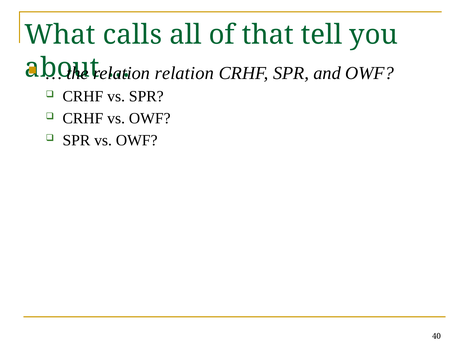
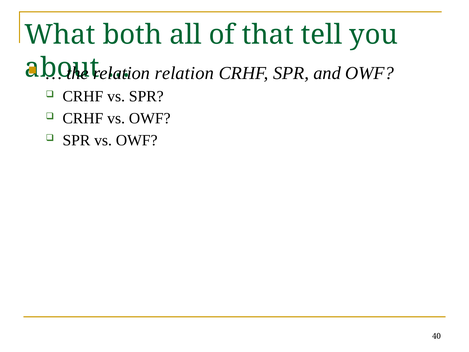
calls: calls -> both
